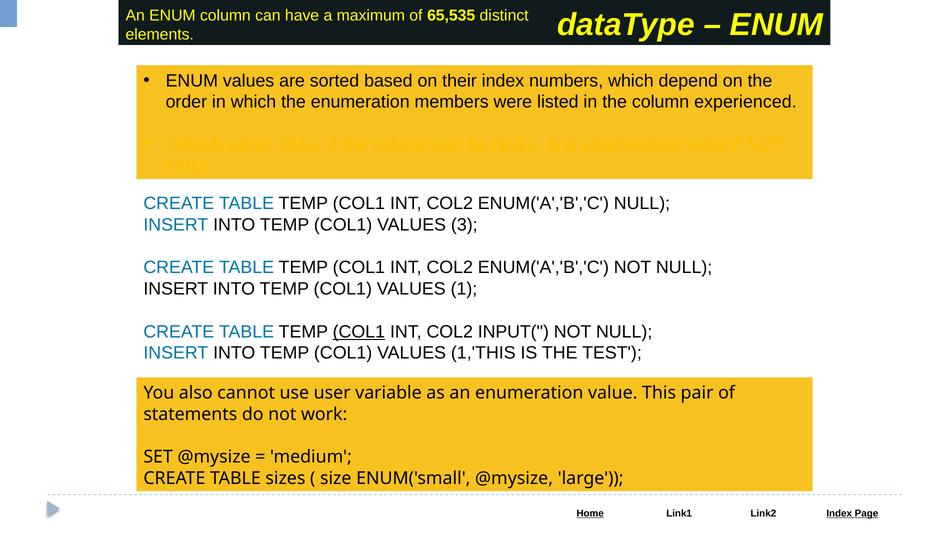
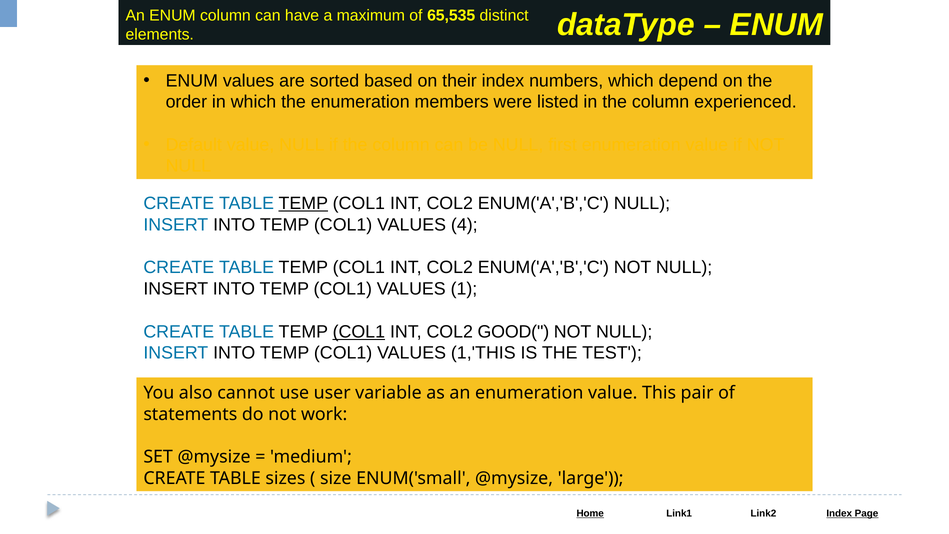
TEMP at (303, 203) underline: none -> present
3: 3 -> 4
INPUT(: INPUT( -> GOOD(
